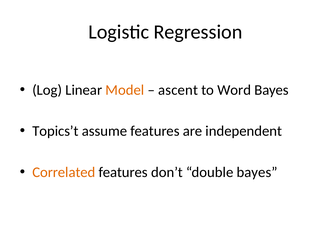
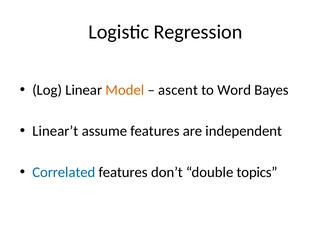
Topics’t: Topics’t -> Linear’t
Correlated colour: orange -> blue
double bayes: bayes -> topics
